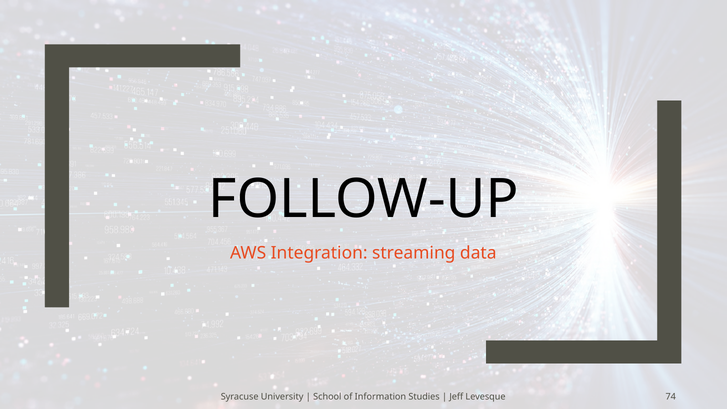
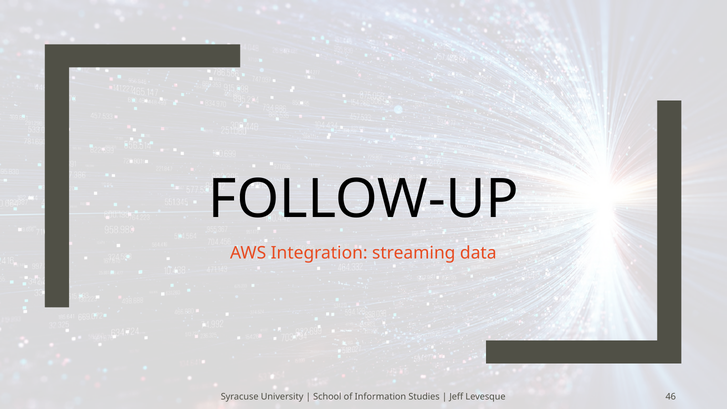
74: 74 -> 46
